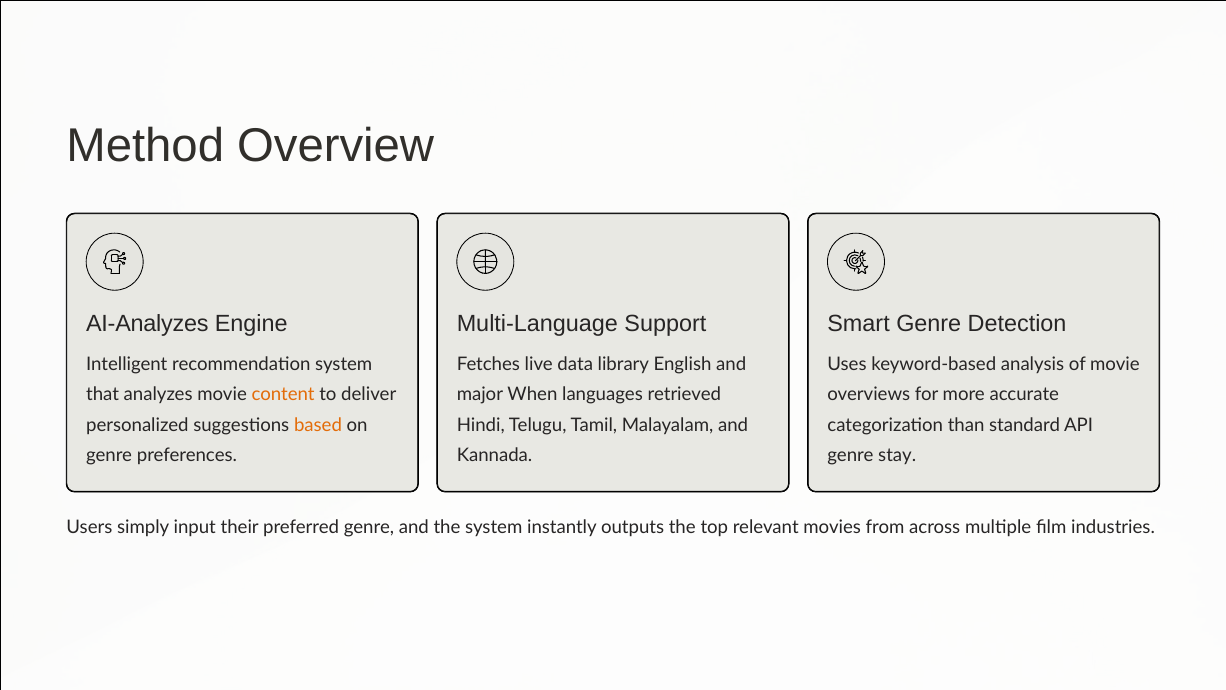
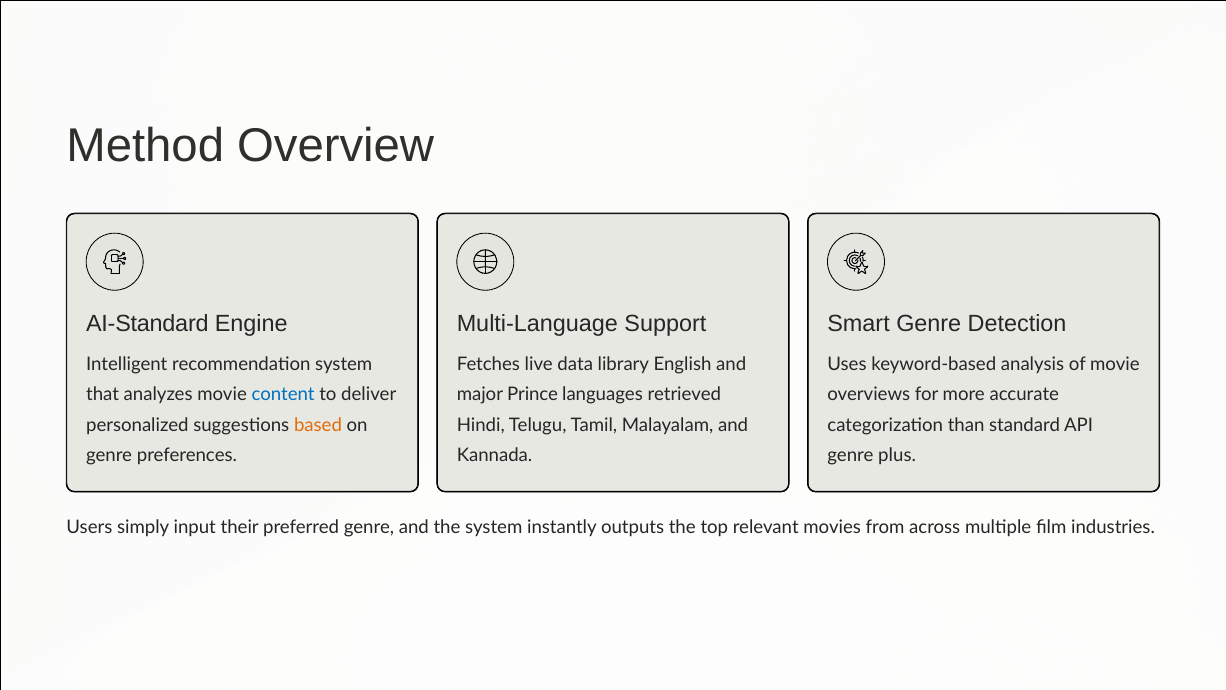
AI-Analyzes: AI-Analyzes -> AI-Standard
content colour: orange -> blue
When: When -> Prince
stay: stay -> plus
